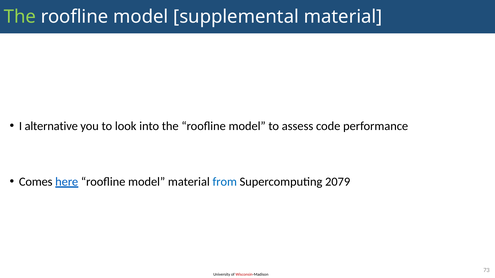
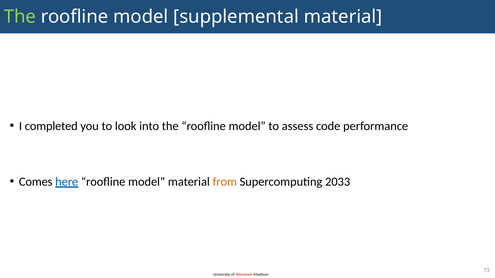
alternative: alternative -> completed
from colour: blue -> orange
2079: 2079 -> 2033
